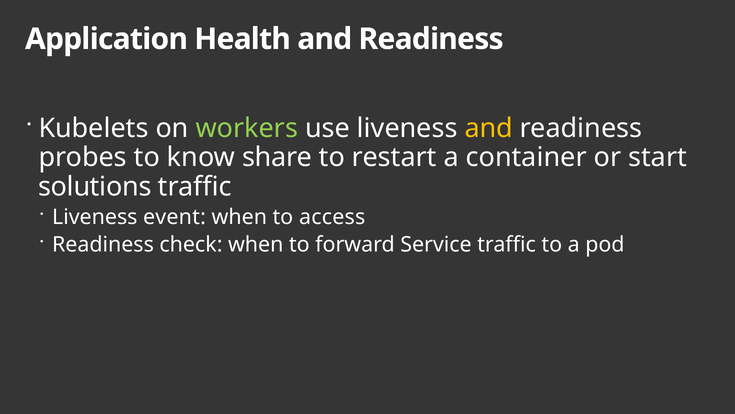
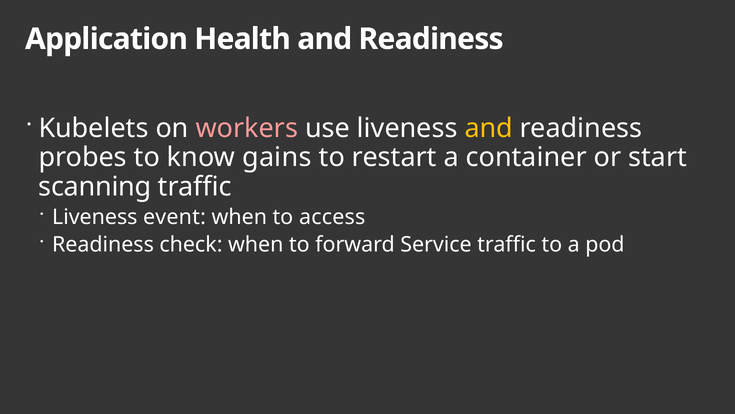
workers colour: light green -> pink
share: share -> gains
solutions: solutions -> scanning
